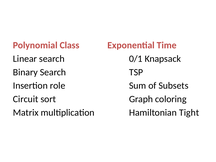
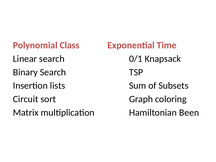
role: role -> lists
Tight: Tight -> Been
